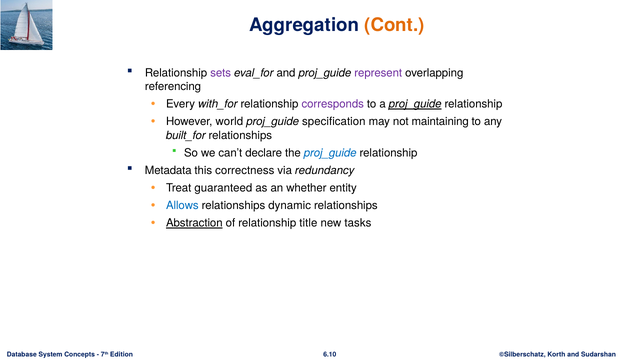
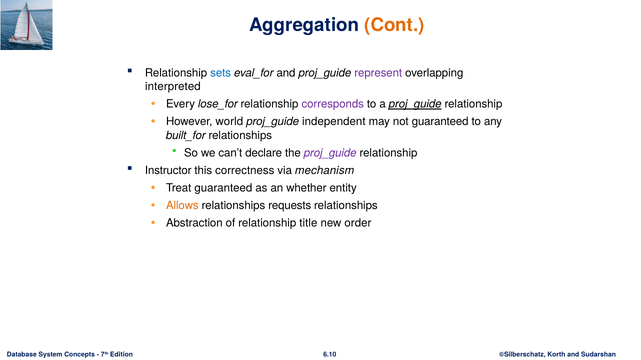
sets colour: purple -> blue
referencing: referencing -> interpreted
with_for: with_for -> lose_for
specification: specification -> independent
not maintaining: maintaining -> guaranteed
proj_guide at (330, 153) colour: blue -> purple
Metadata: Metadata -> Instructor
redundancy: redundancy -> mechanism
Allows colour: blue -> orange
dynamic: dynamic -> requests
Abstraction underline: present -> none
tasks: tasks -> order
